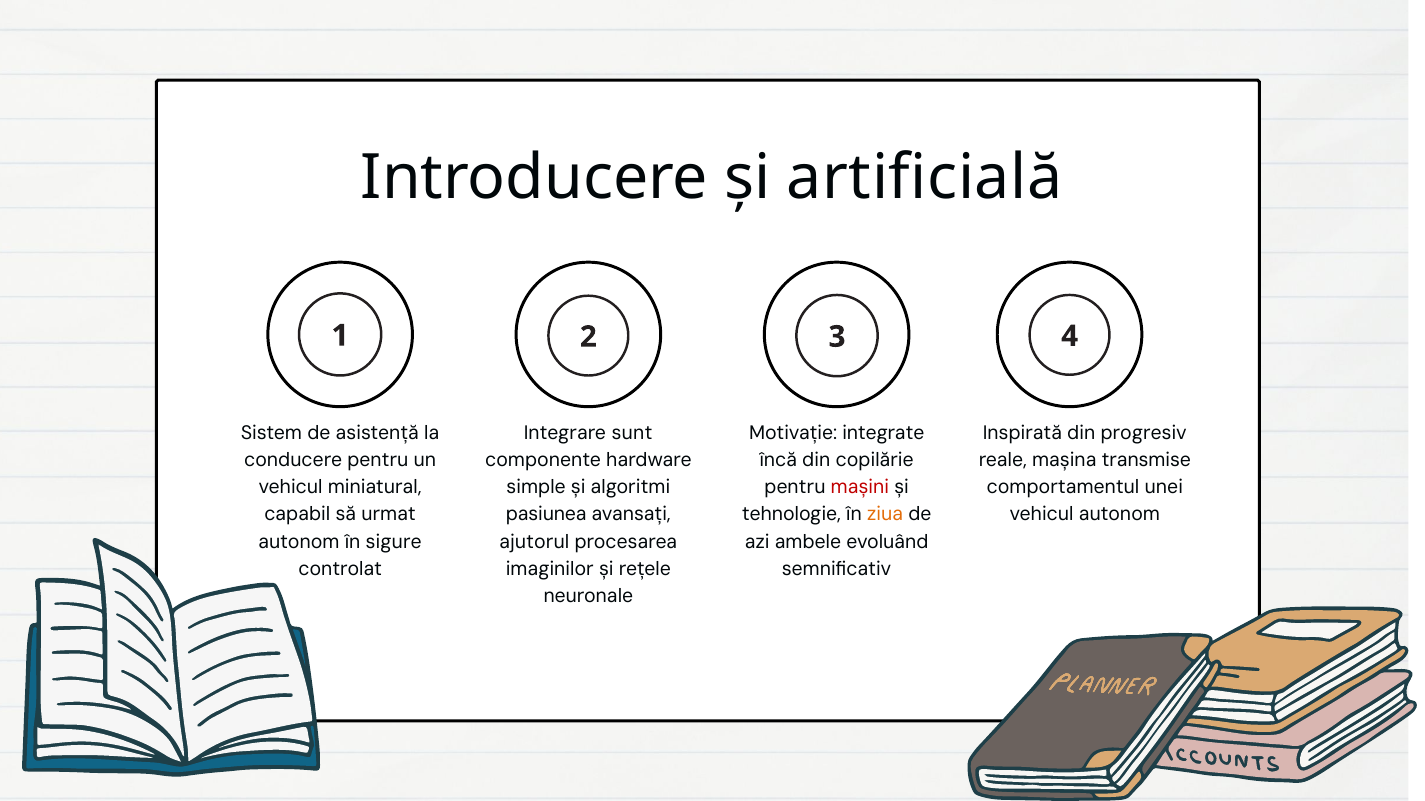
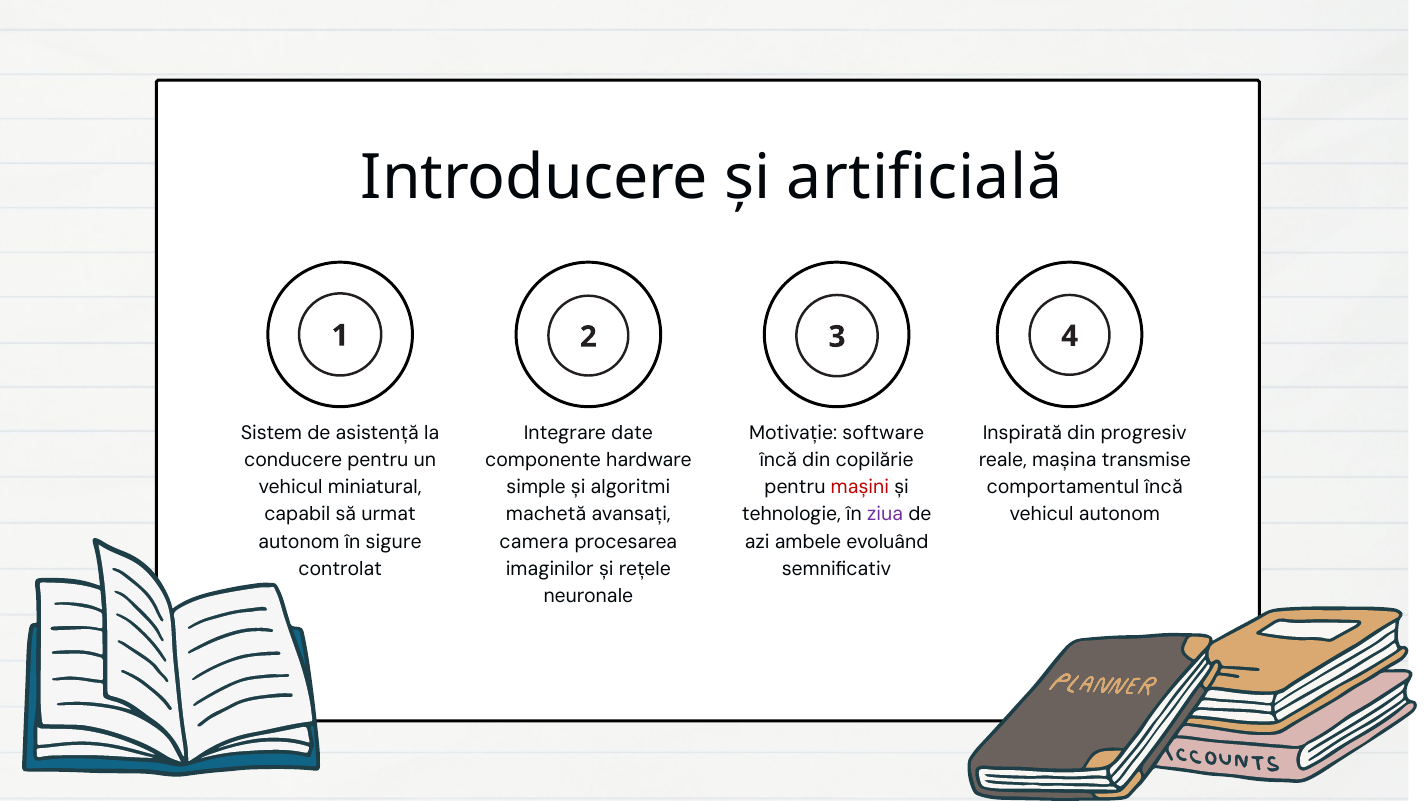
sunt: sunt -> date
integrate: integrate -> software
comportamentul unei: unei -> încă
pasiunea: pasiunea -> machetă
ziua colour: orange -> purple
ajutorul: ajutorul -> camera
